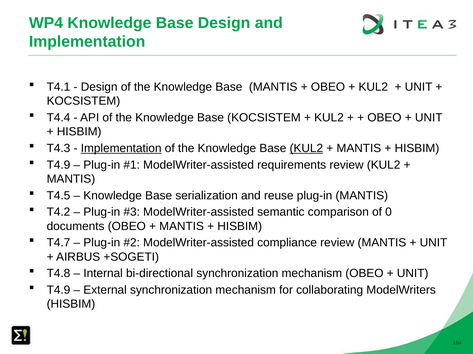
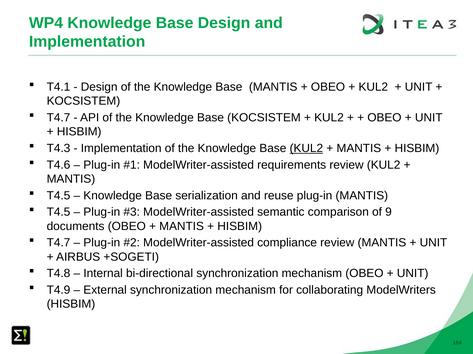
T4.4 at (58, 118): T4.4 -> T4.7
Implementation at (121, 149) underline: present -> none
T4.9 at (58, 165): T4.9 -> T4.6
T4.2 at (58, 212): T4.2 -> T4.5
0: 0 -> 9
